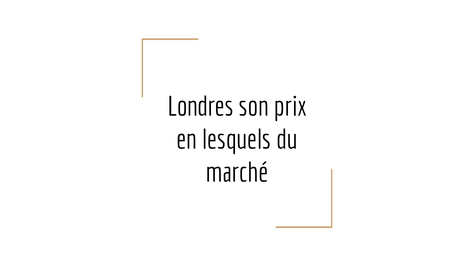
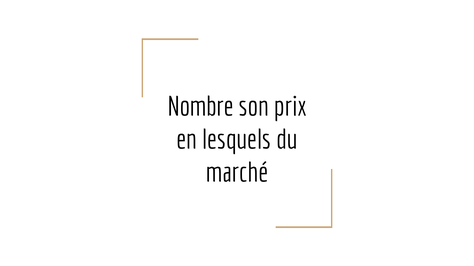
Londres: Londres -> Nombre
